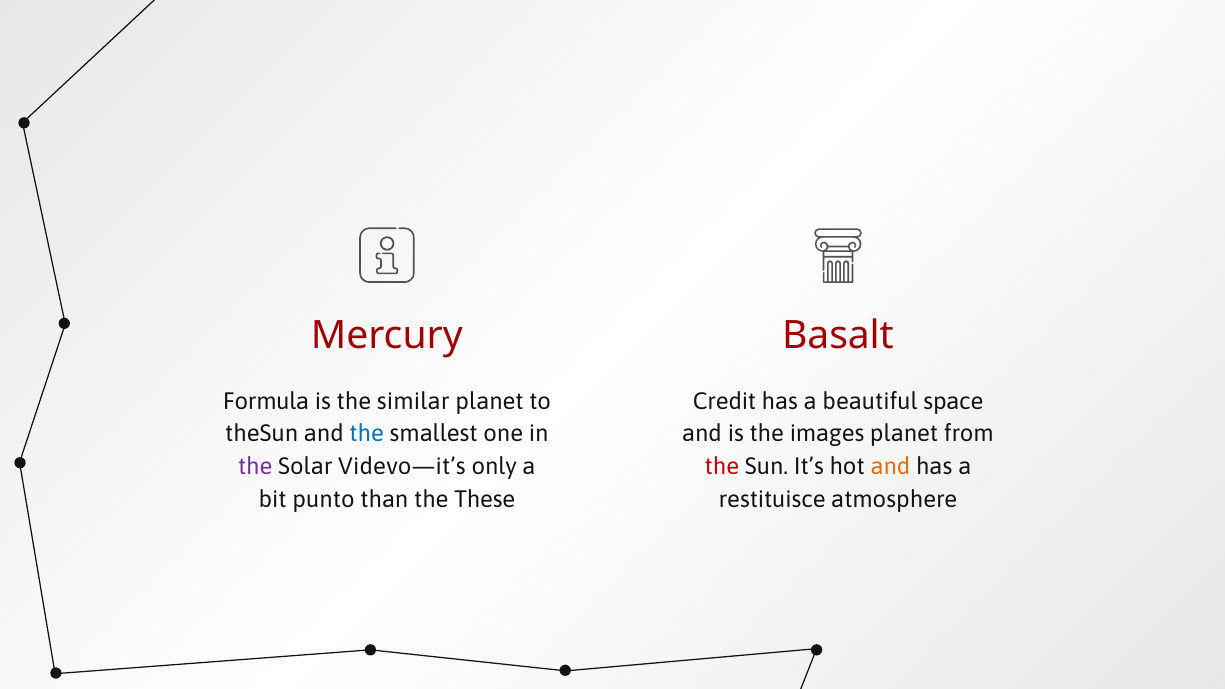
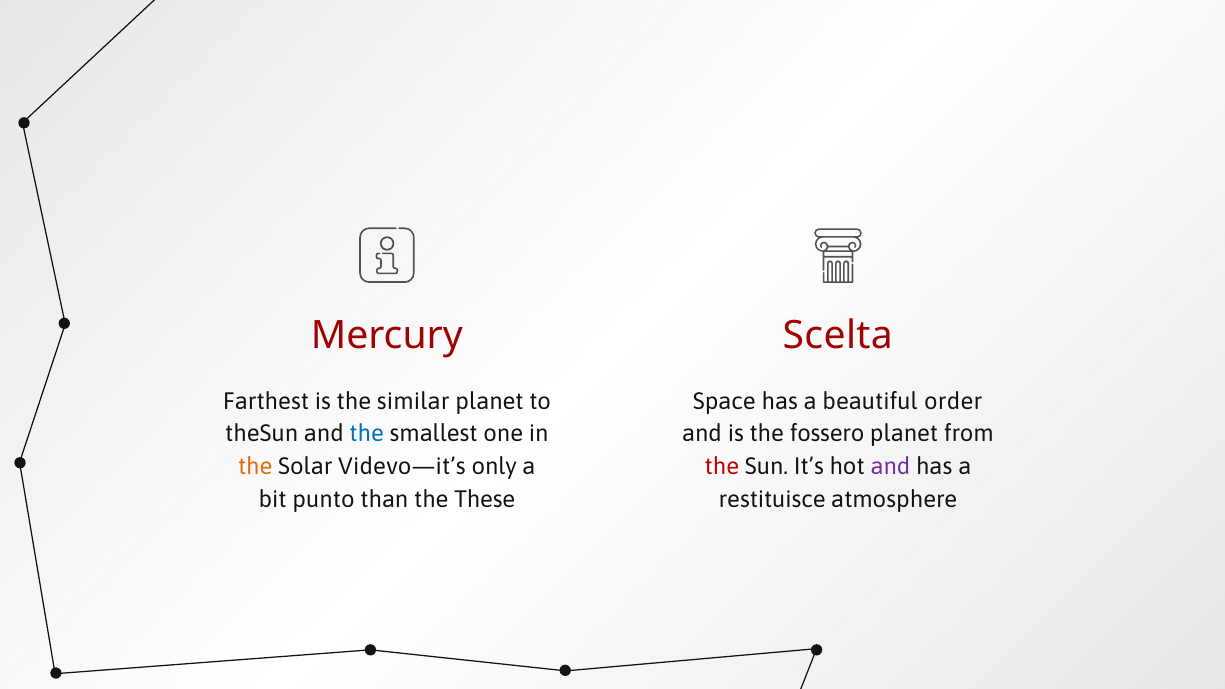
Basalt: Basalt -> Scelta
Formula: Formula -> Farthest
Credit: Credit -> Space
space: space -> order
images: images -> fossero
the at (255, 467) colour: purple -> orange
and at (890, 467) colour: orange -> purple
